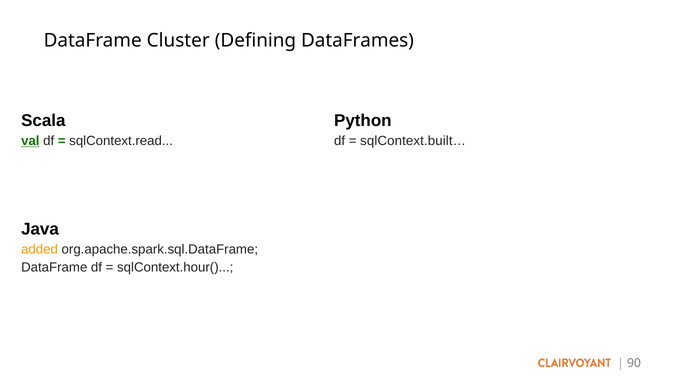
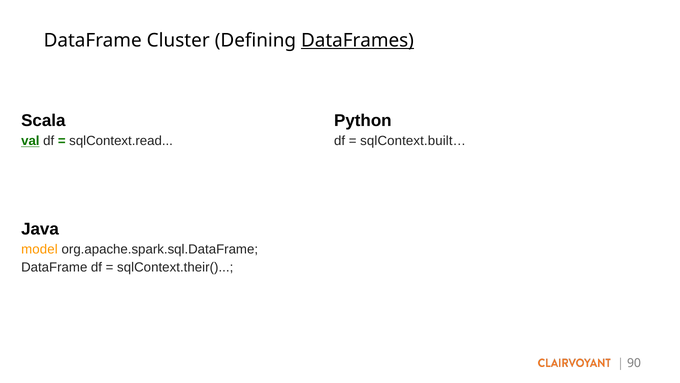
DataFrames underline: none -> present
added: added -> model
sqlContext.hour(: sqlContext.hour( -> sqlContext.their(
